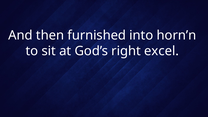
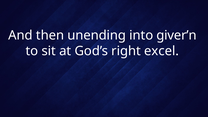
furnished: furnished -> unending
horn’n: horn’n -> giver’n
